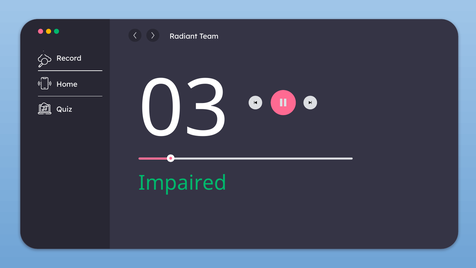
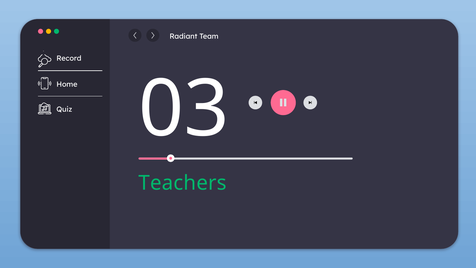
Impaired: Impaired -> Teachers
